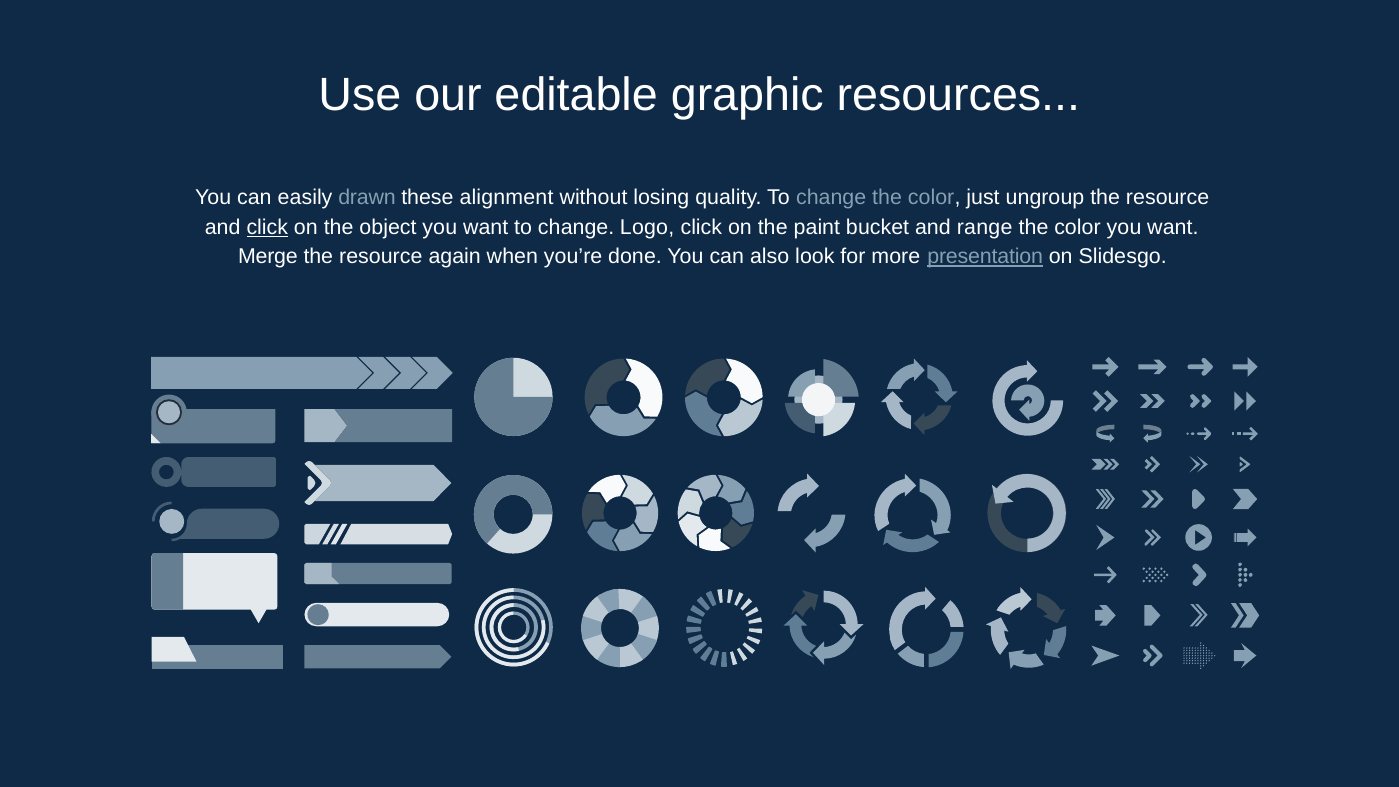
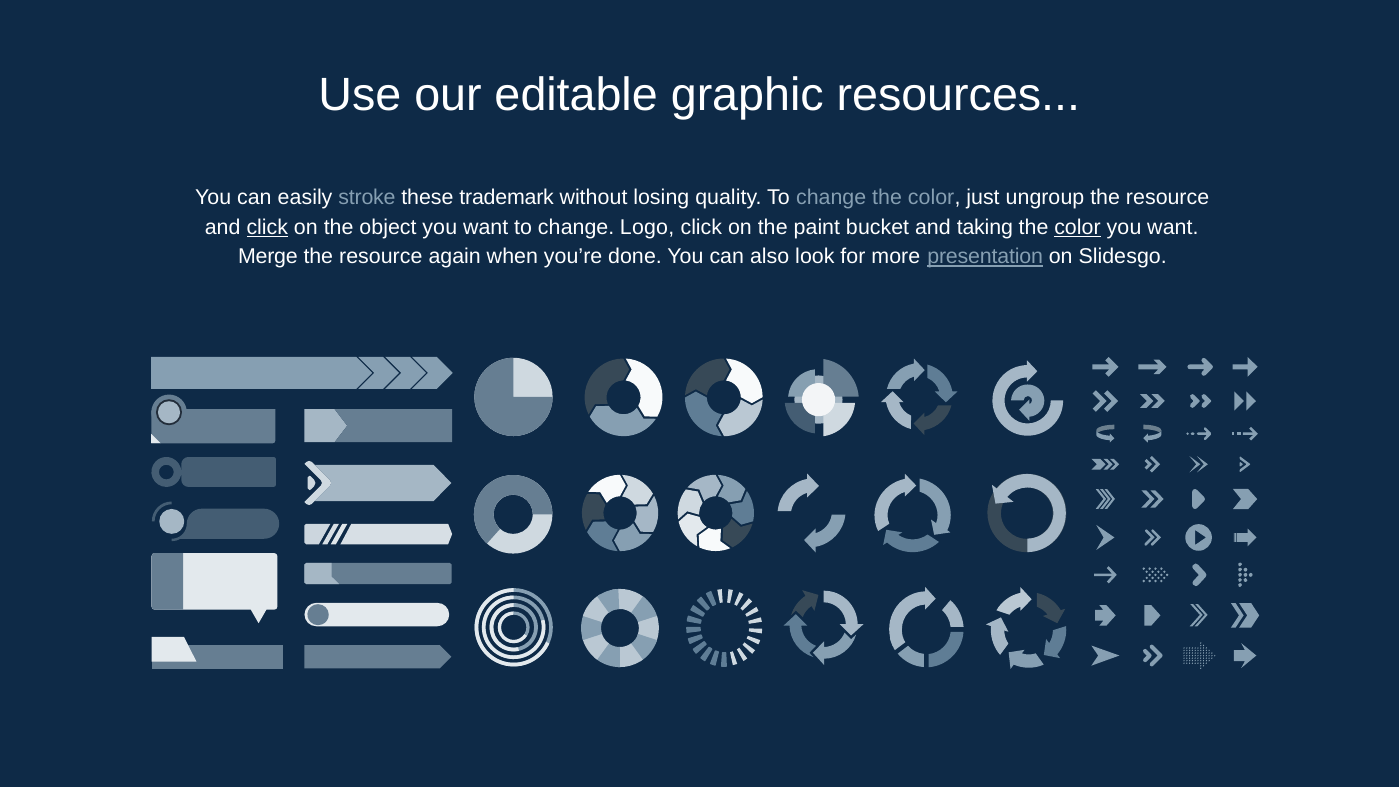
drawn: drawn -> stroke
alignment: alignment -> trademark
range: range -> taking
color at (1077, 227) underline: none -> present
